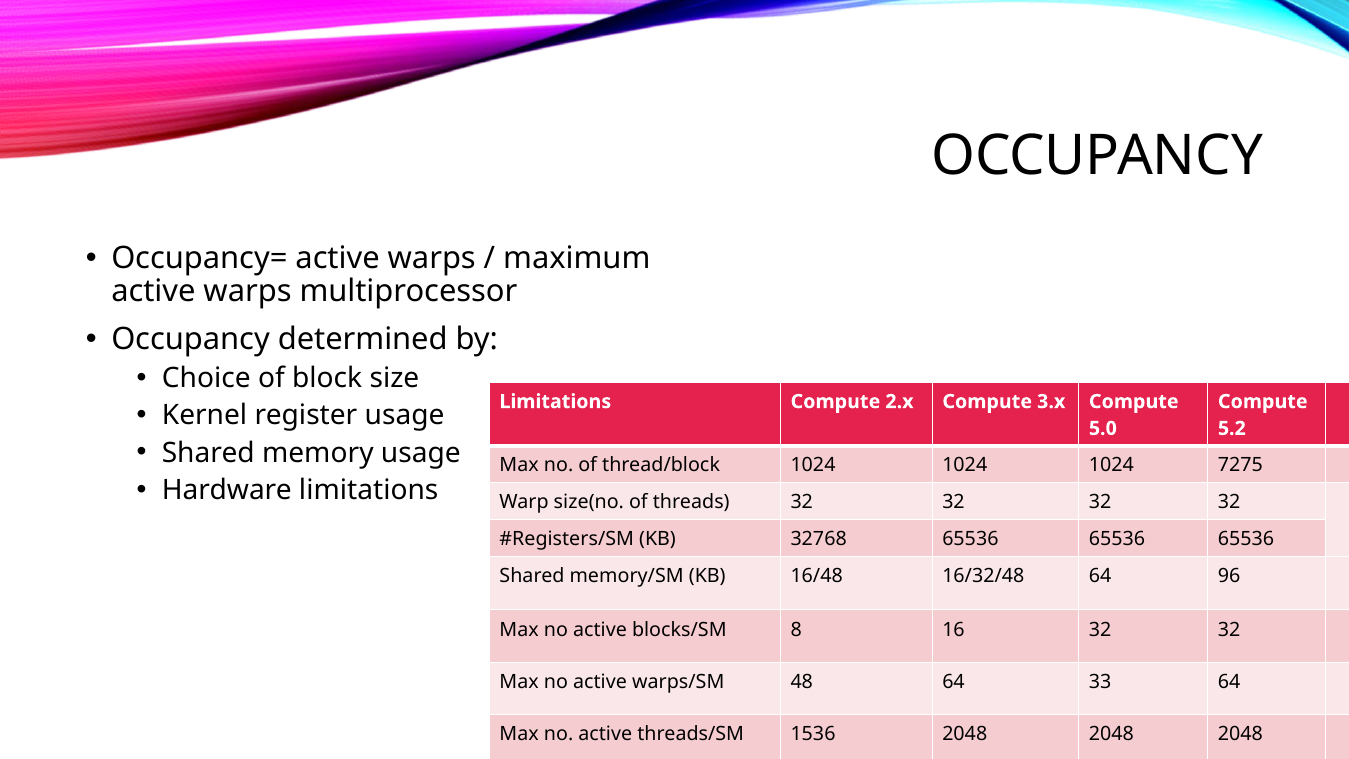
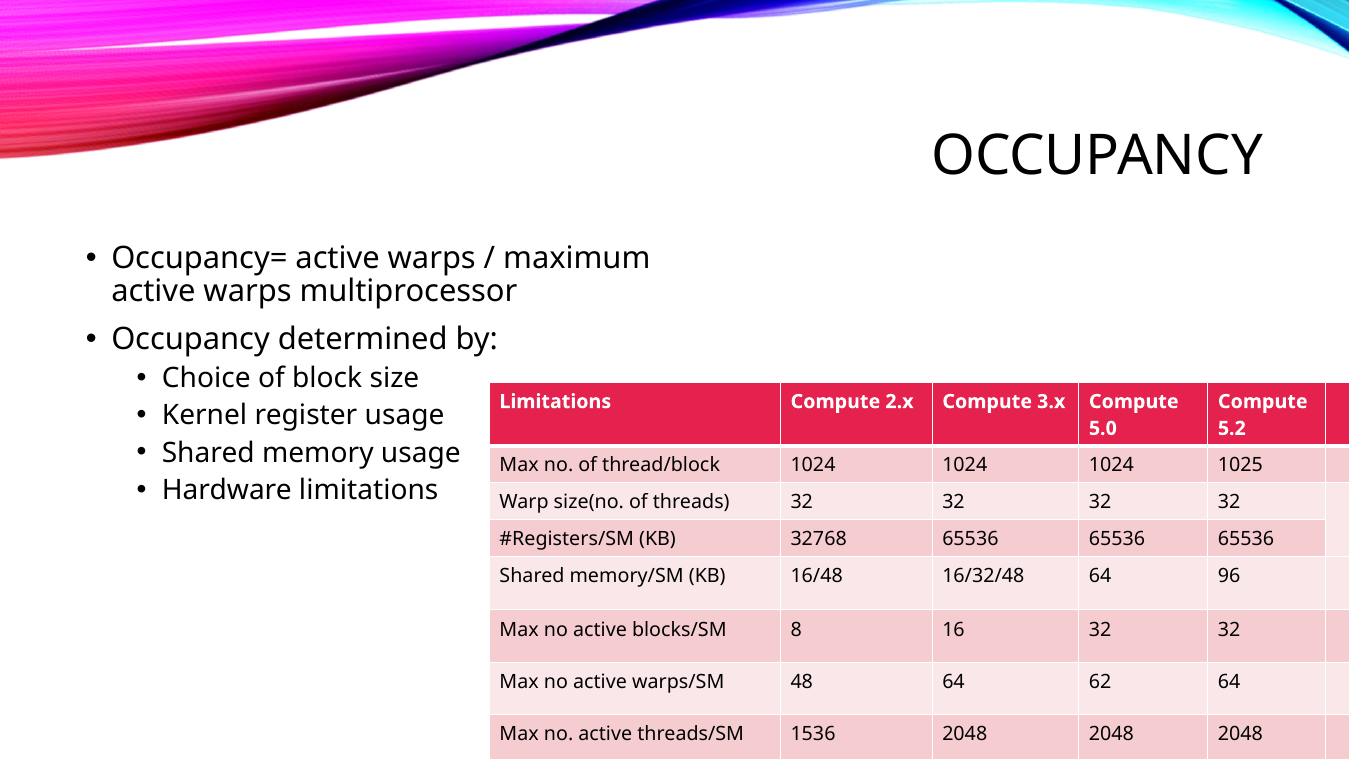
7275: 7275 -> 1025
33: 33 -> 62
